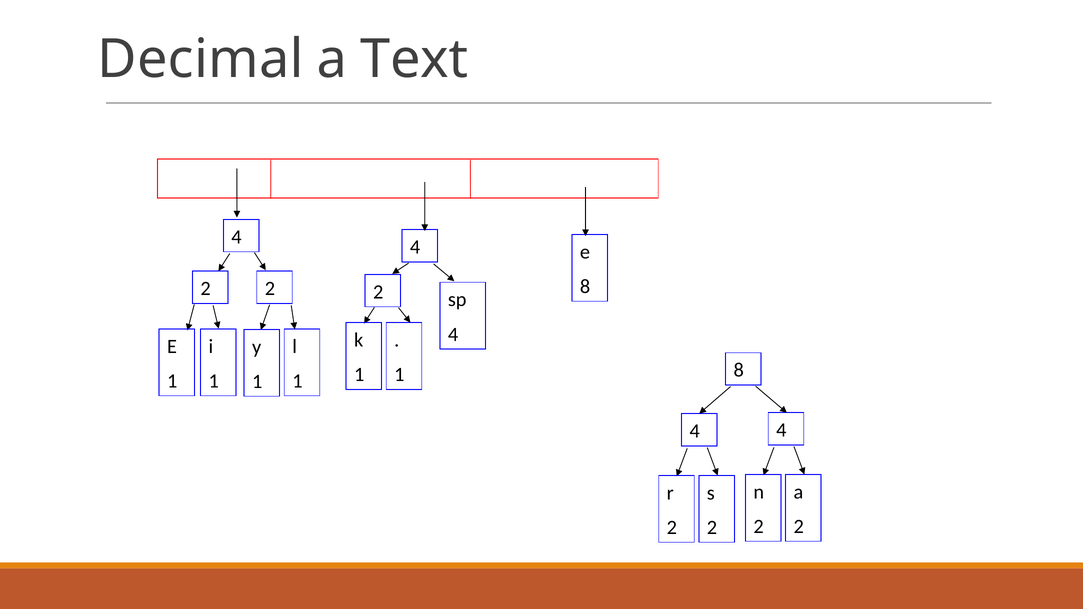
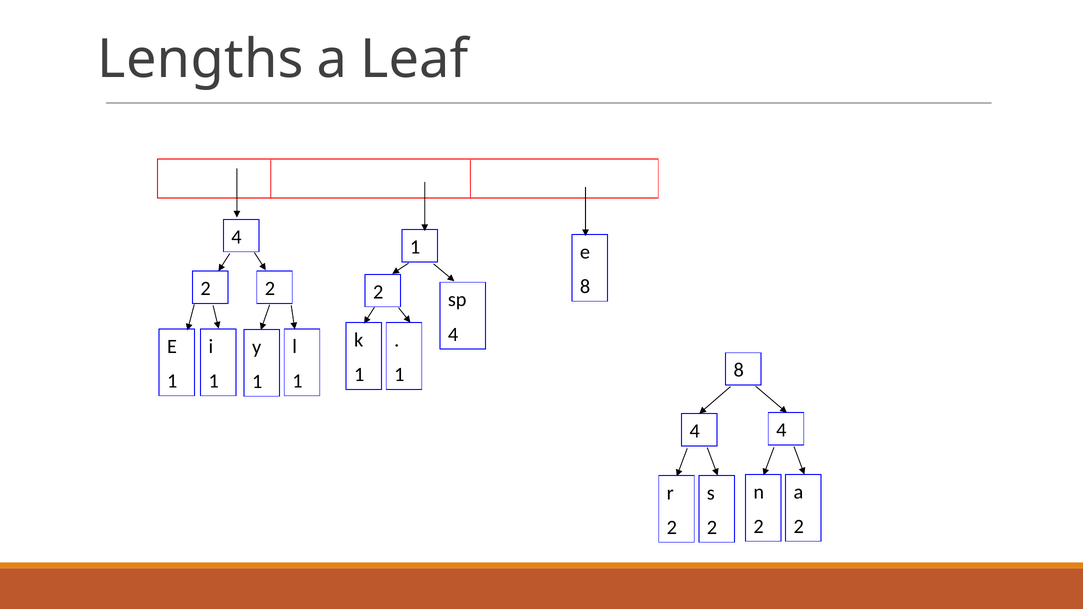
Decimal: Decimal -> Lengths
Text: Text -> Leaf
4 at (415, 247): 4 -> 1
